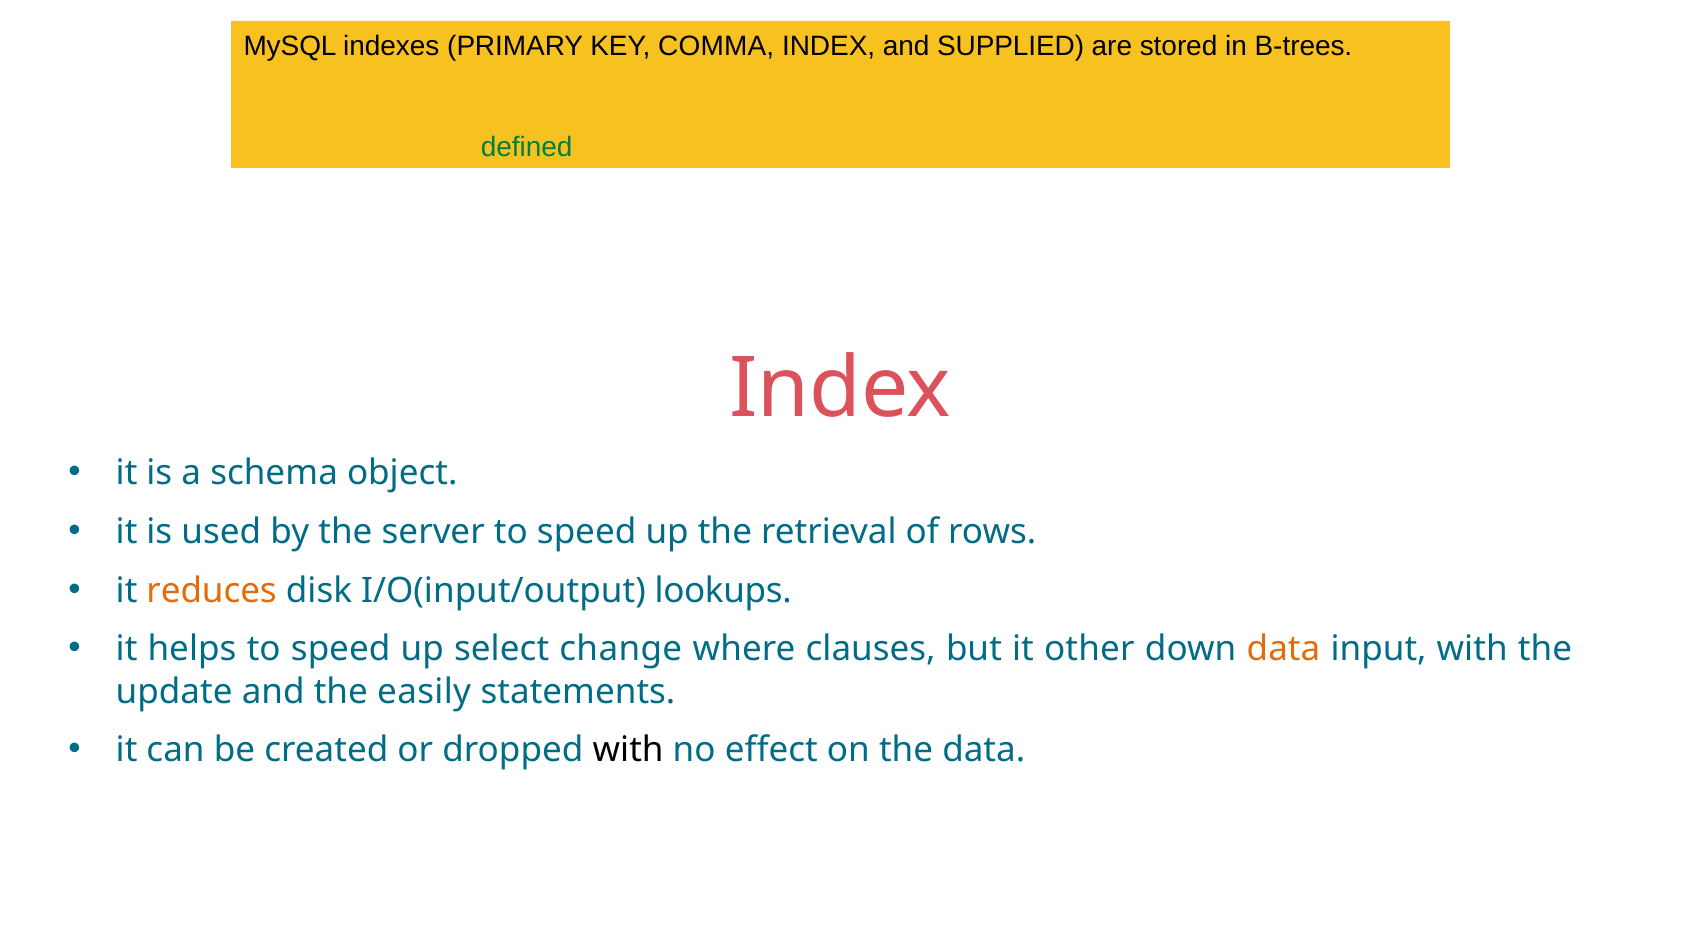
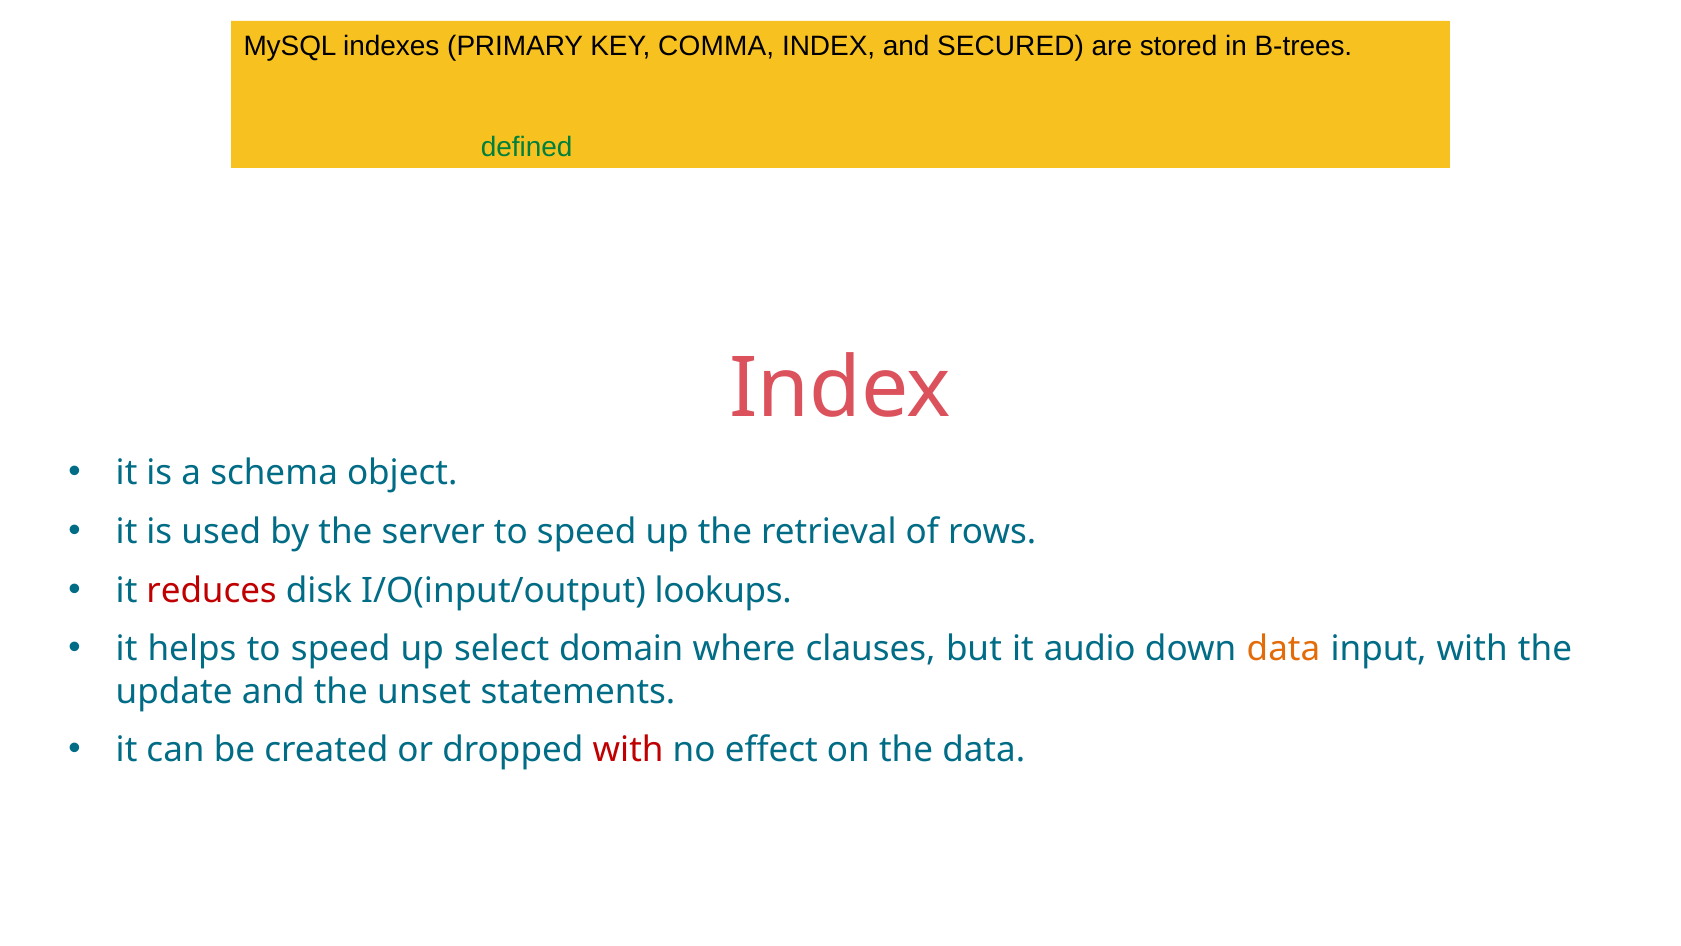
SUPPLIED: SUPPLIED -> SECURED
reduces colour: orange -> red
change: change -> domain
other: other -> audio
easily: easily -> unset
with at (628, 750) colour: black -> red
